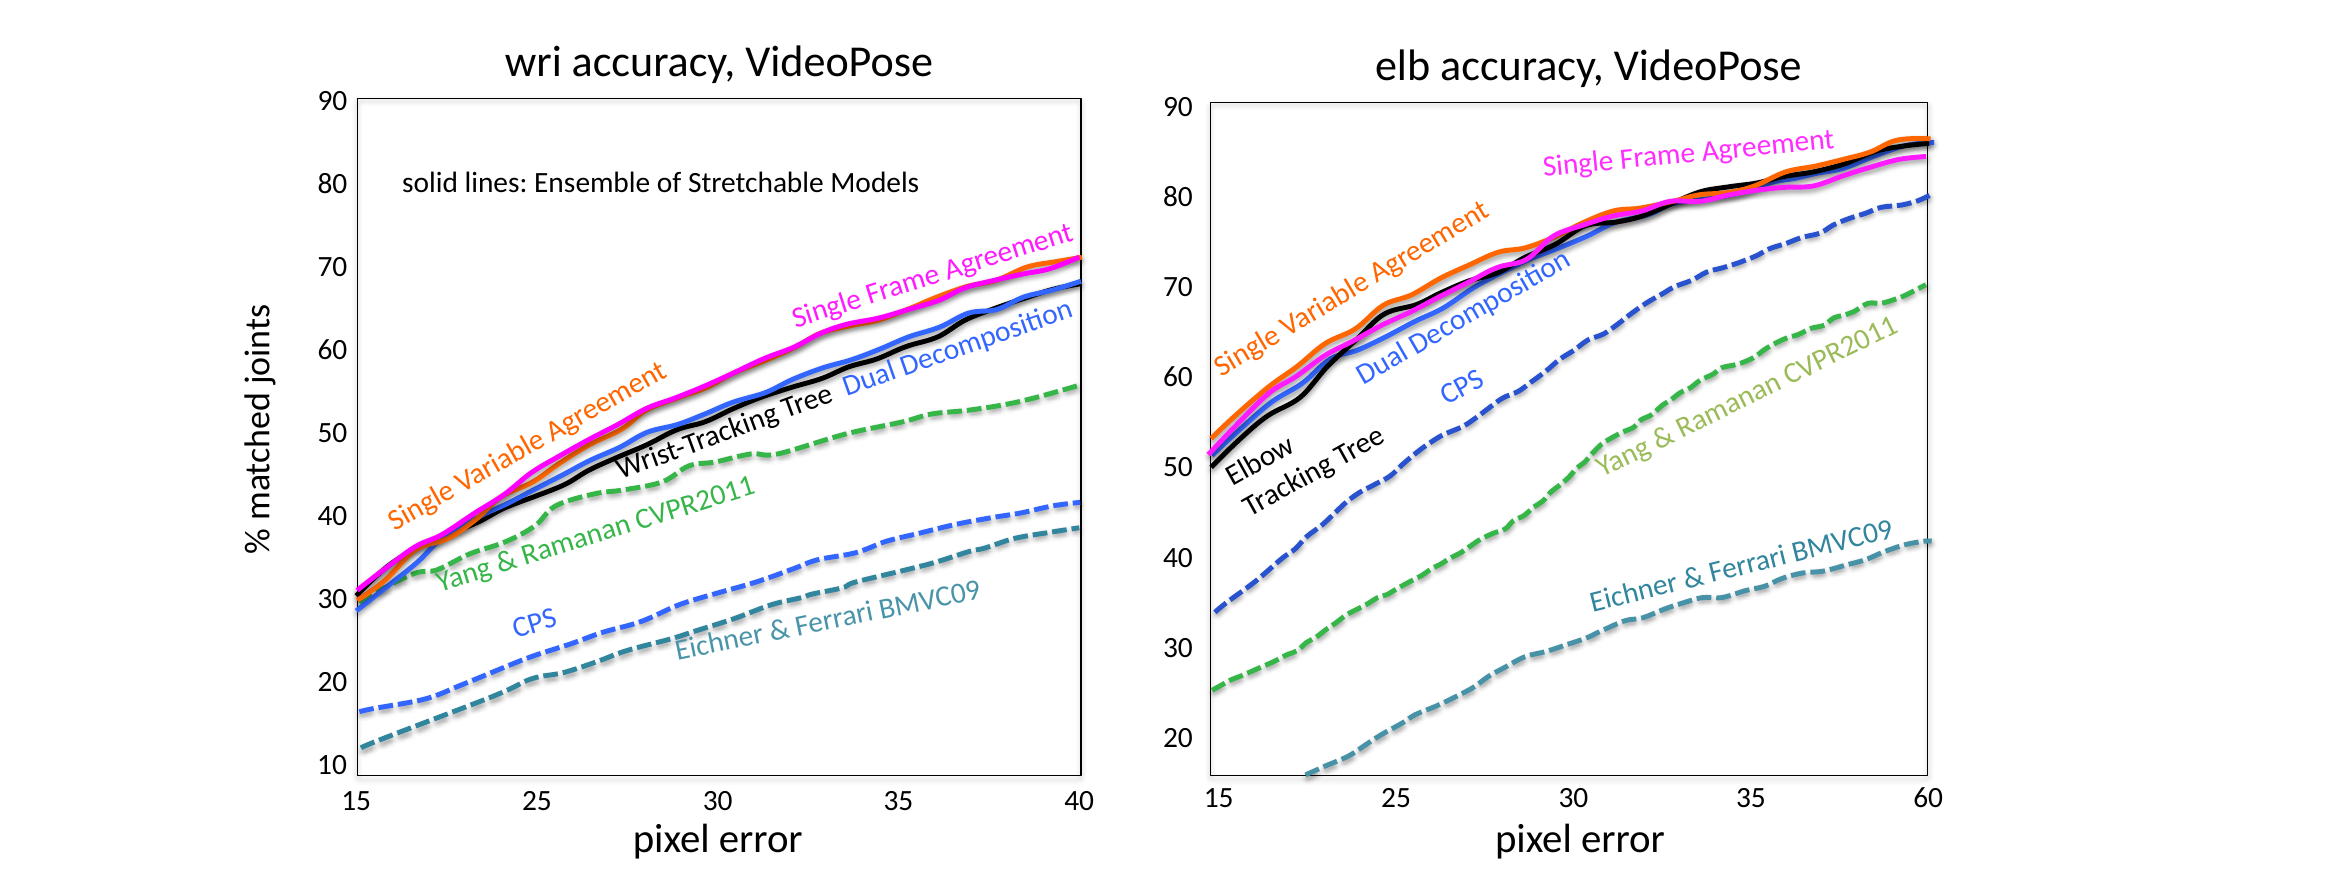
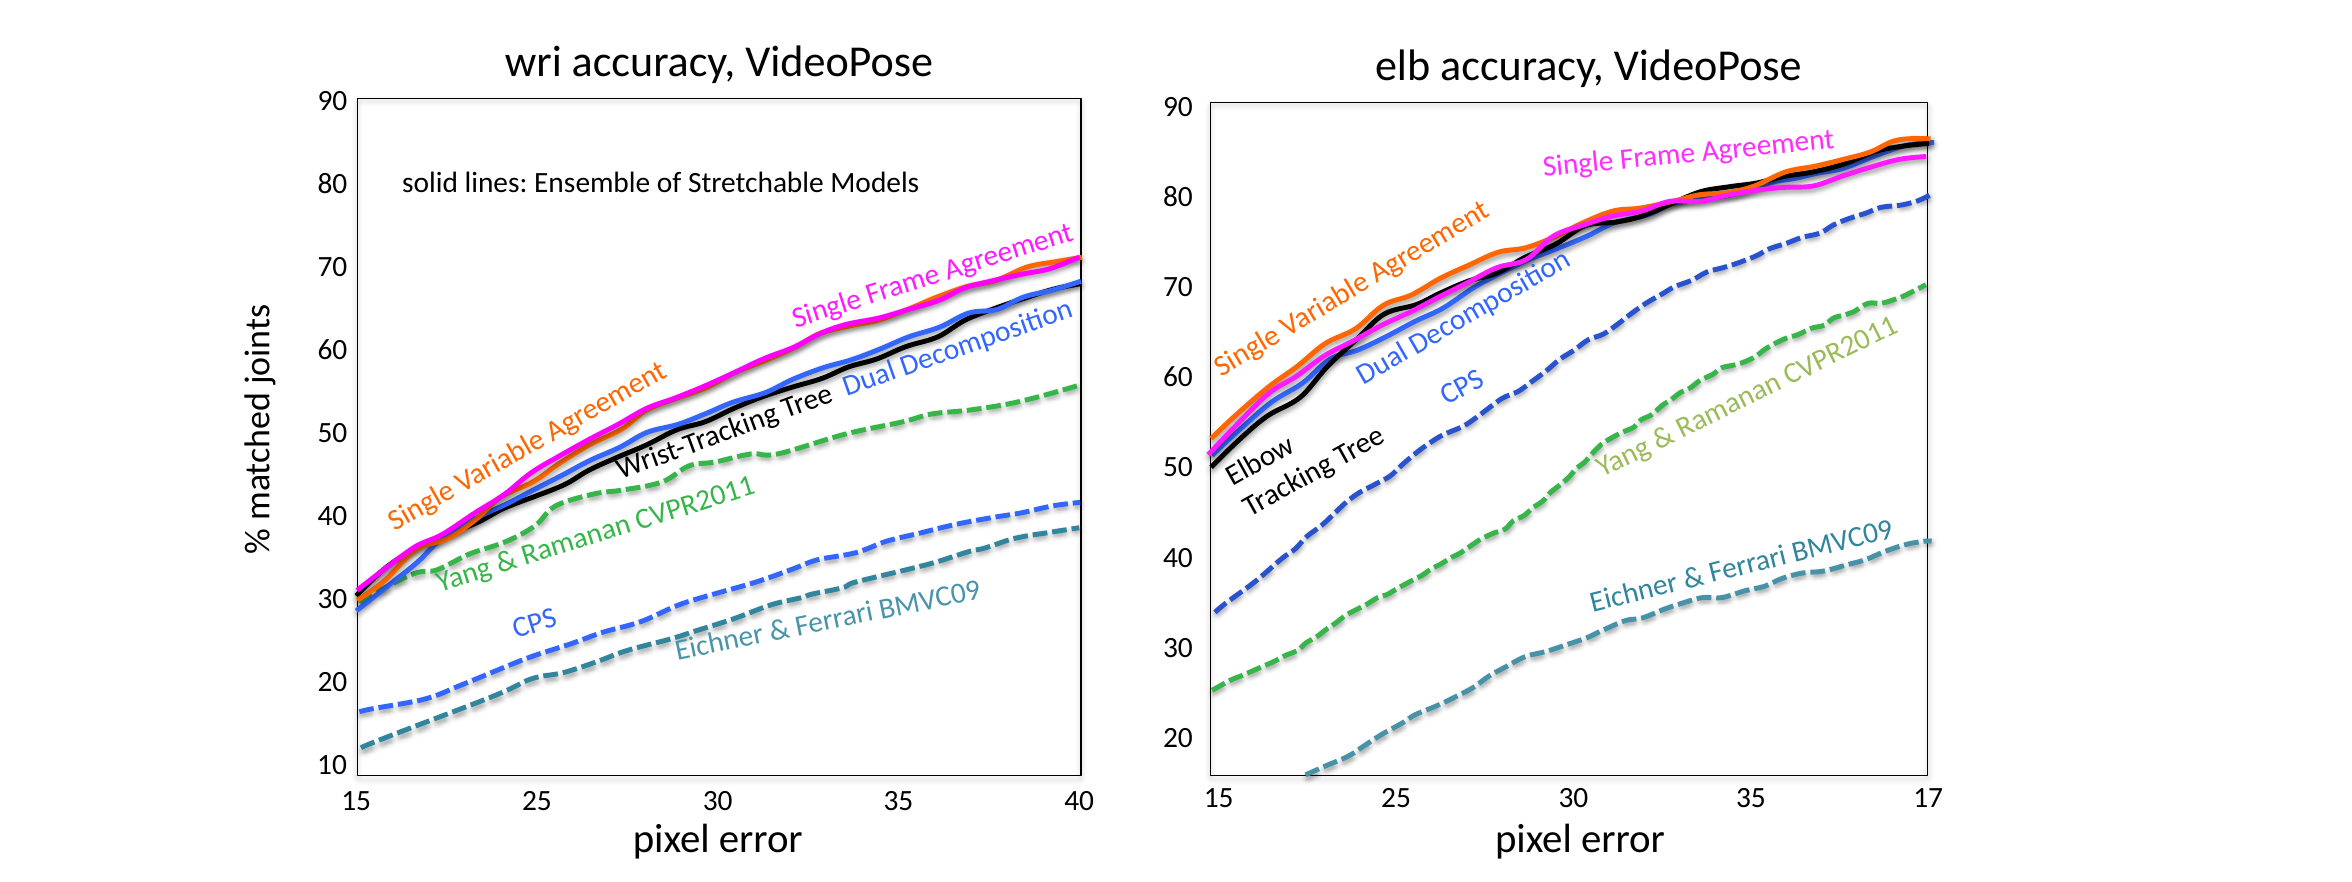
35 60: 60 -> 17
